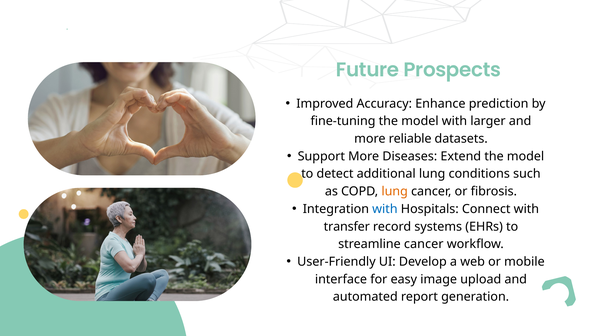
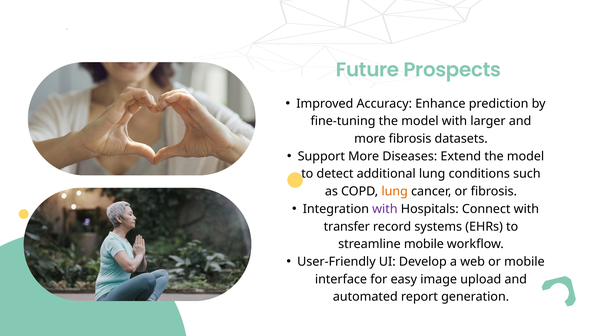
more reliable: reliable -> fibrosis
with at (385, 209) colour: blue -> purple
streamline cancer: cancer -> mobile
